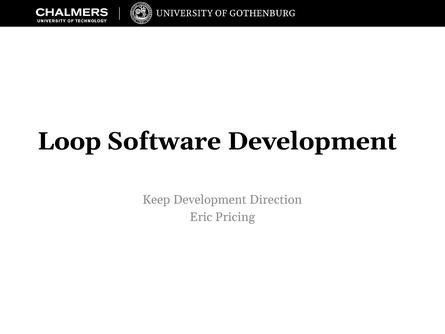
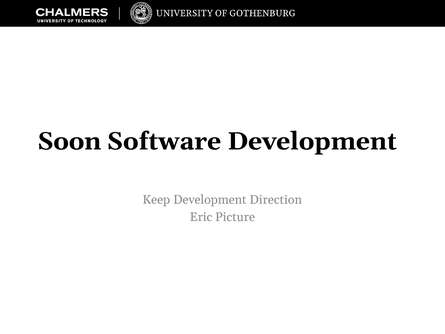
Loop: Loop -> Soon
Pricing: Pricing -> Picture
